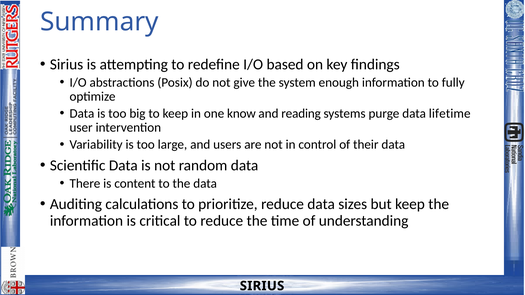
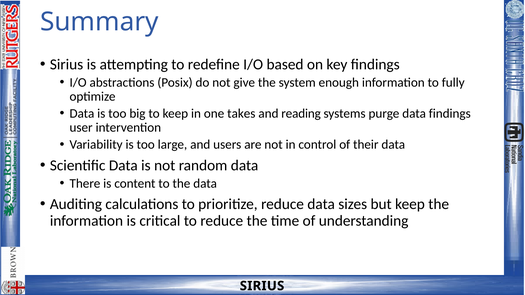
know: know -> takes
data lifetime: lifetime -> findings
